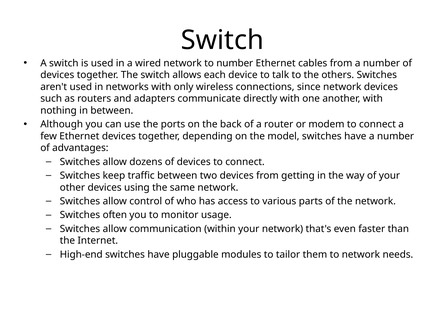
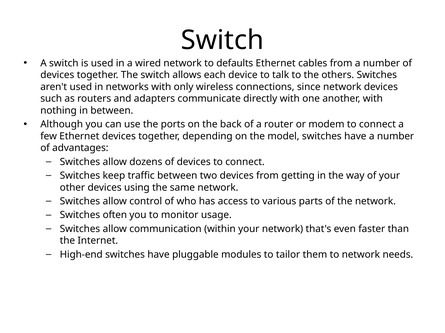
to number: number -> defaults
